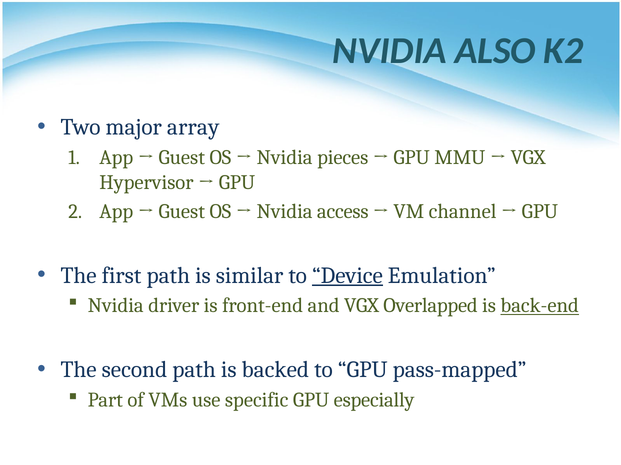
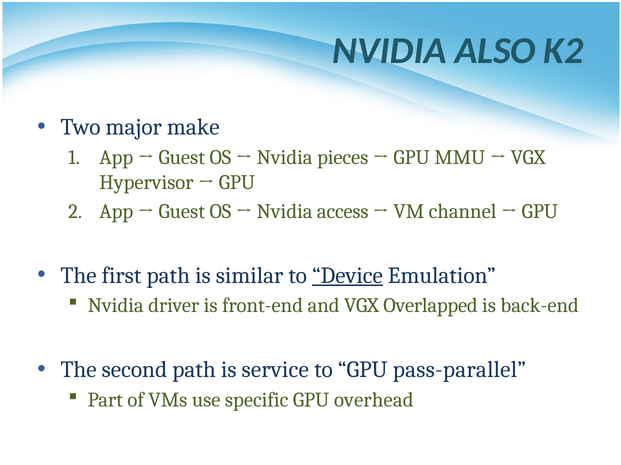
array: array -> make
back-end underline: present -> none
backed: backed -> service
pass-mapped: pass-mapped -> pass-parallel
especially: especially -> overhead
